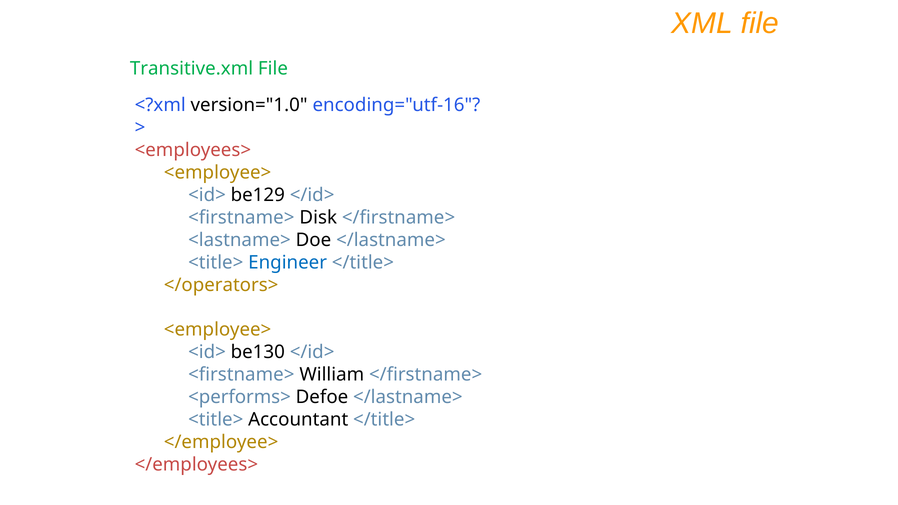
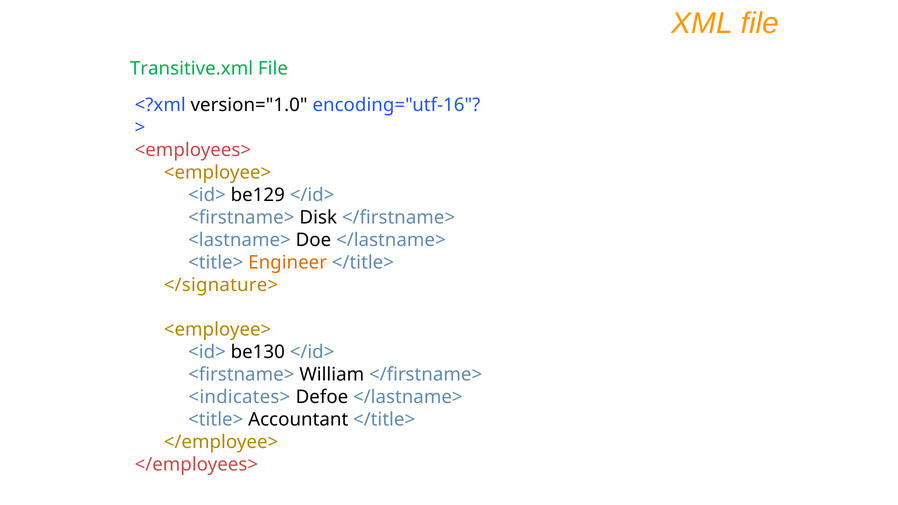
Engineer colour: blue -> orange
</operators>: </operators> -> </signature>
<performs>: <performs> -> <indicates>
